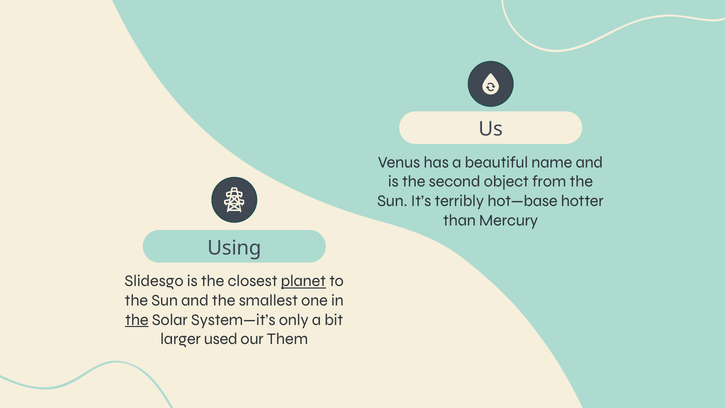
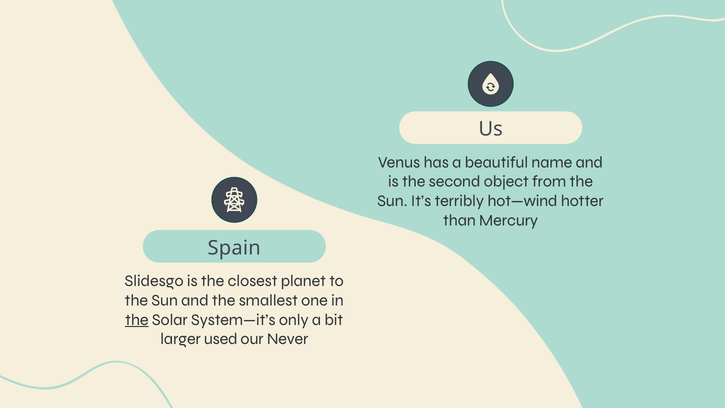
hot—base: hot—base -> hot—wind
Using: Using -> Spain
planet underline: present -> none
Them: Them -> Never
